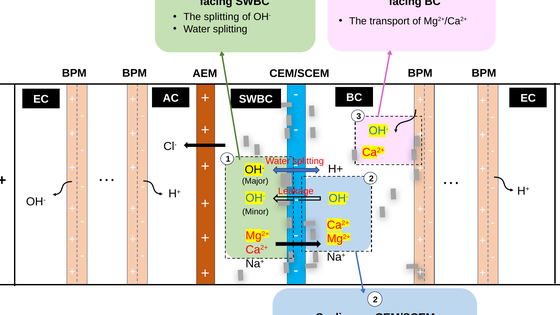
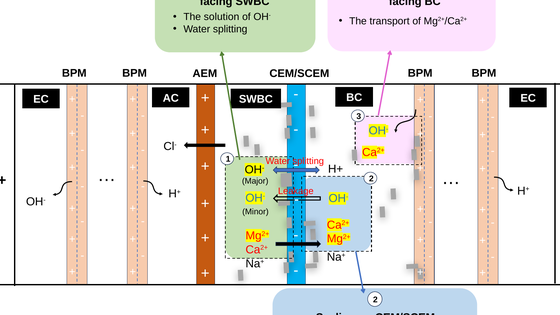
The splitting: splitting -> solution
